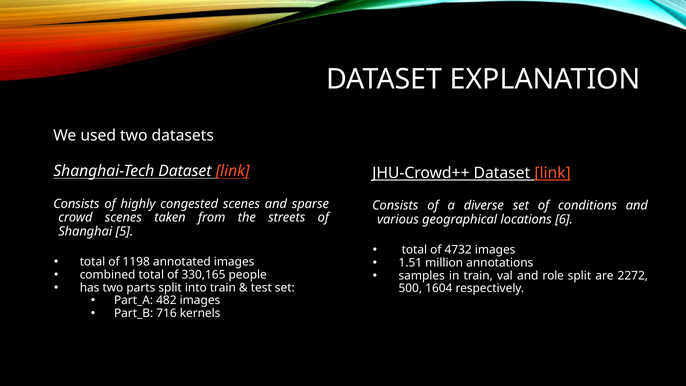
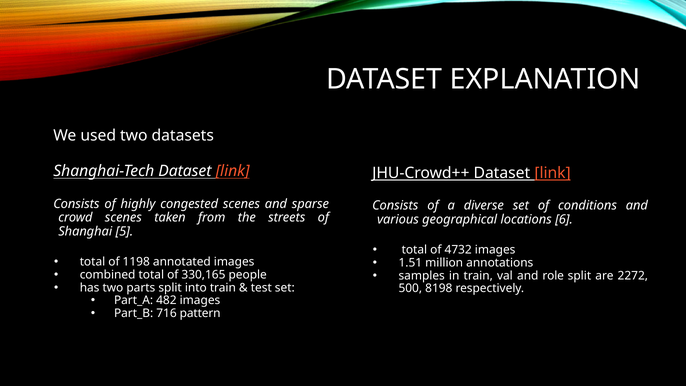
1604: 1604 -> 8198
kernels: kernels -> pattern
